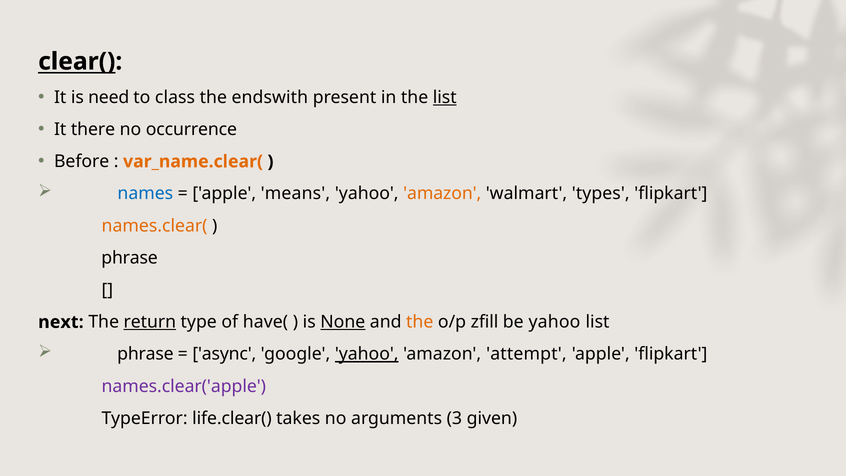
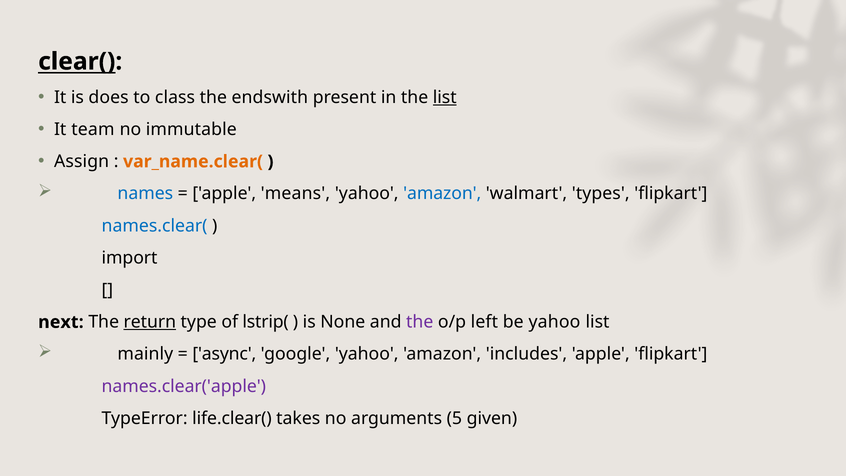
need: need -> does
there: there -> team
occurrence: occurrence -> immutable
Before: Before -> Assign
amazon at (442, 194) colour: orange -> blue
names.clear( colour: orange -> blue
phrase at (130, 258): phrase -> import
have(: have( -> lstrip(
None underline: present -> none
the at (420, 322) colour: orange -> purple
zfill: zfill -> left
phrase at (145, 354): phrase -> mainly
yahoo at (367, 354) underline: present -> none
attempt: attempt -> includes
3: 3 -> 5
